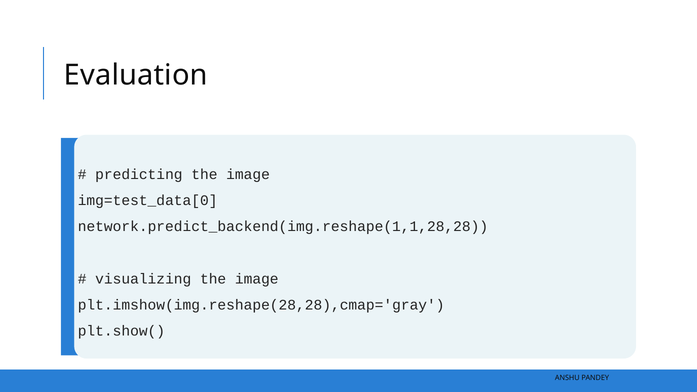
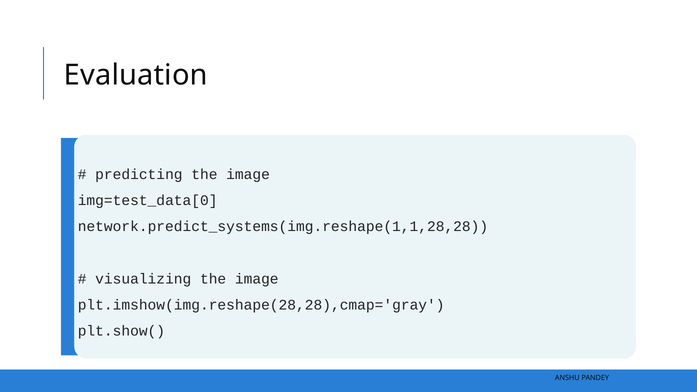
network.predict_backend(img.reshape(1,1,28,28: network.predict_backend(img.reshape(1,1,28,28 -> network.predict_systems(img.reshape(1,1,28,28
